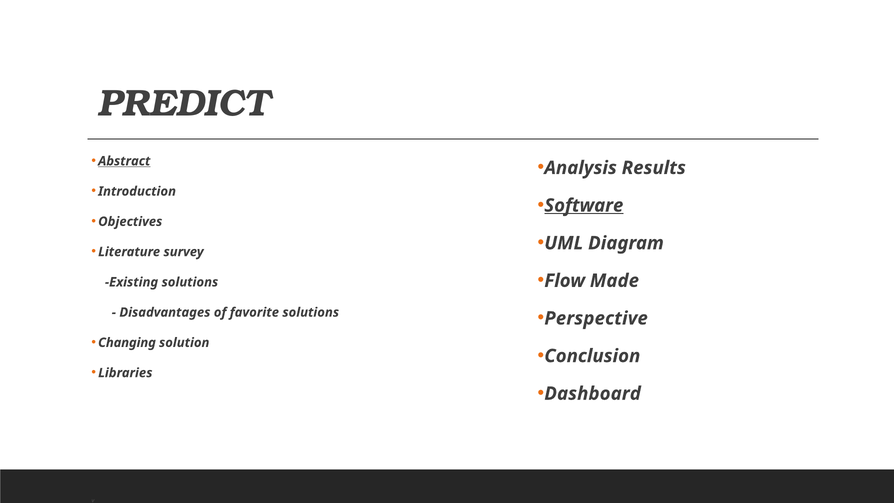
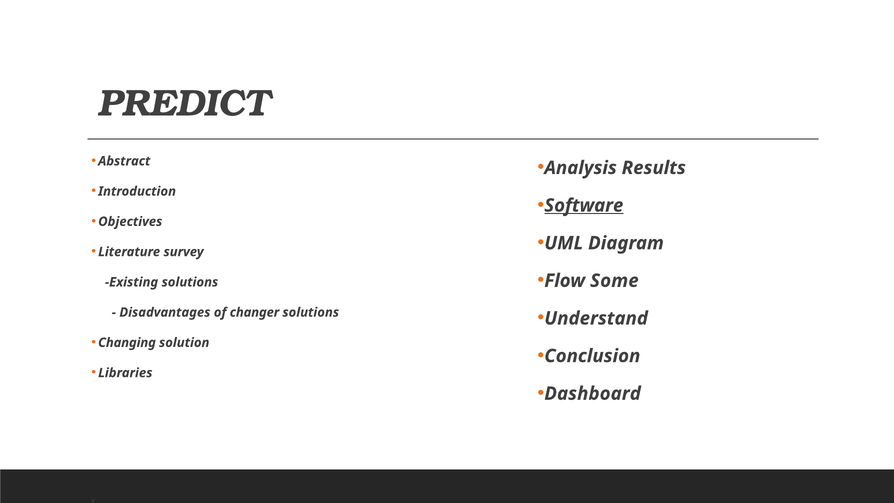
Abstract underline: present -> none
Made: Made -> Some
Perspective: Perspective -> Understand
favorite: favorite -> changer
